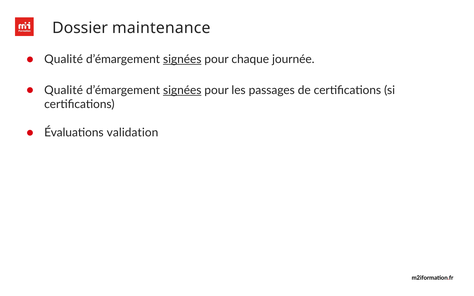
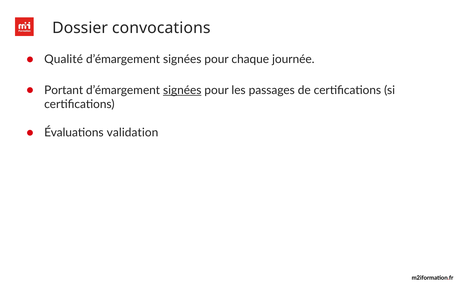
maintenance: maintenance -> convocations
signées at (182, 59) underline: present -> none
Qualité at (64, 90): Qualité -> Portant
